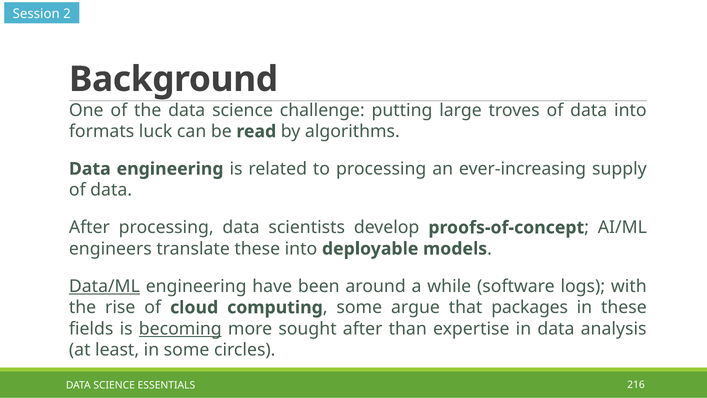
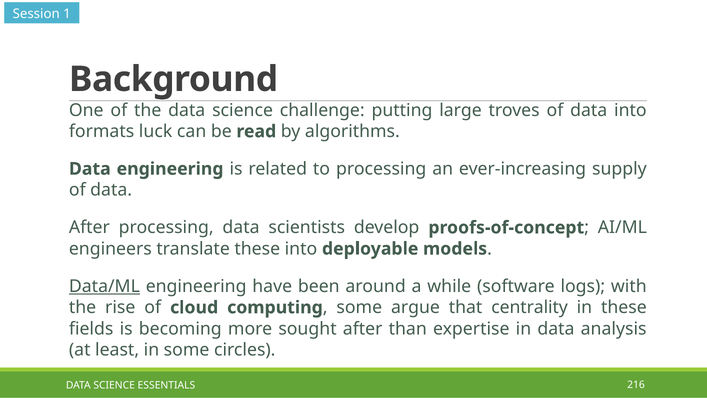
2: 2 -> 1
packages: packages -> centrality
becoming underline: present -> none
